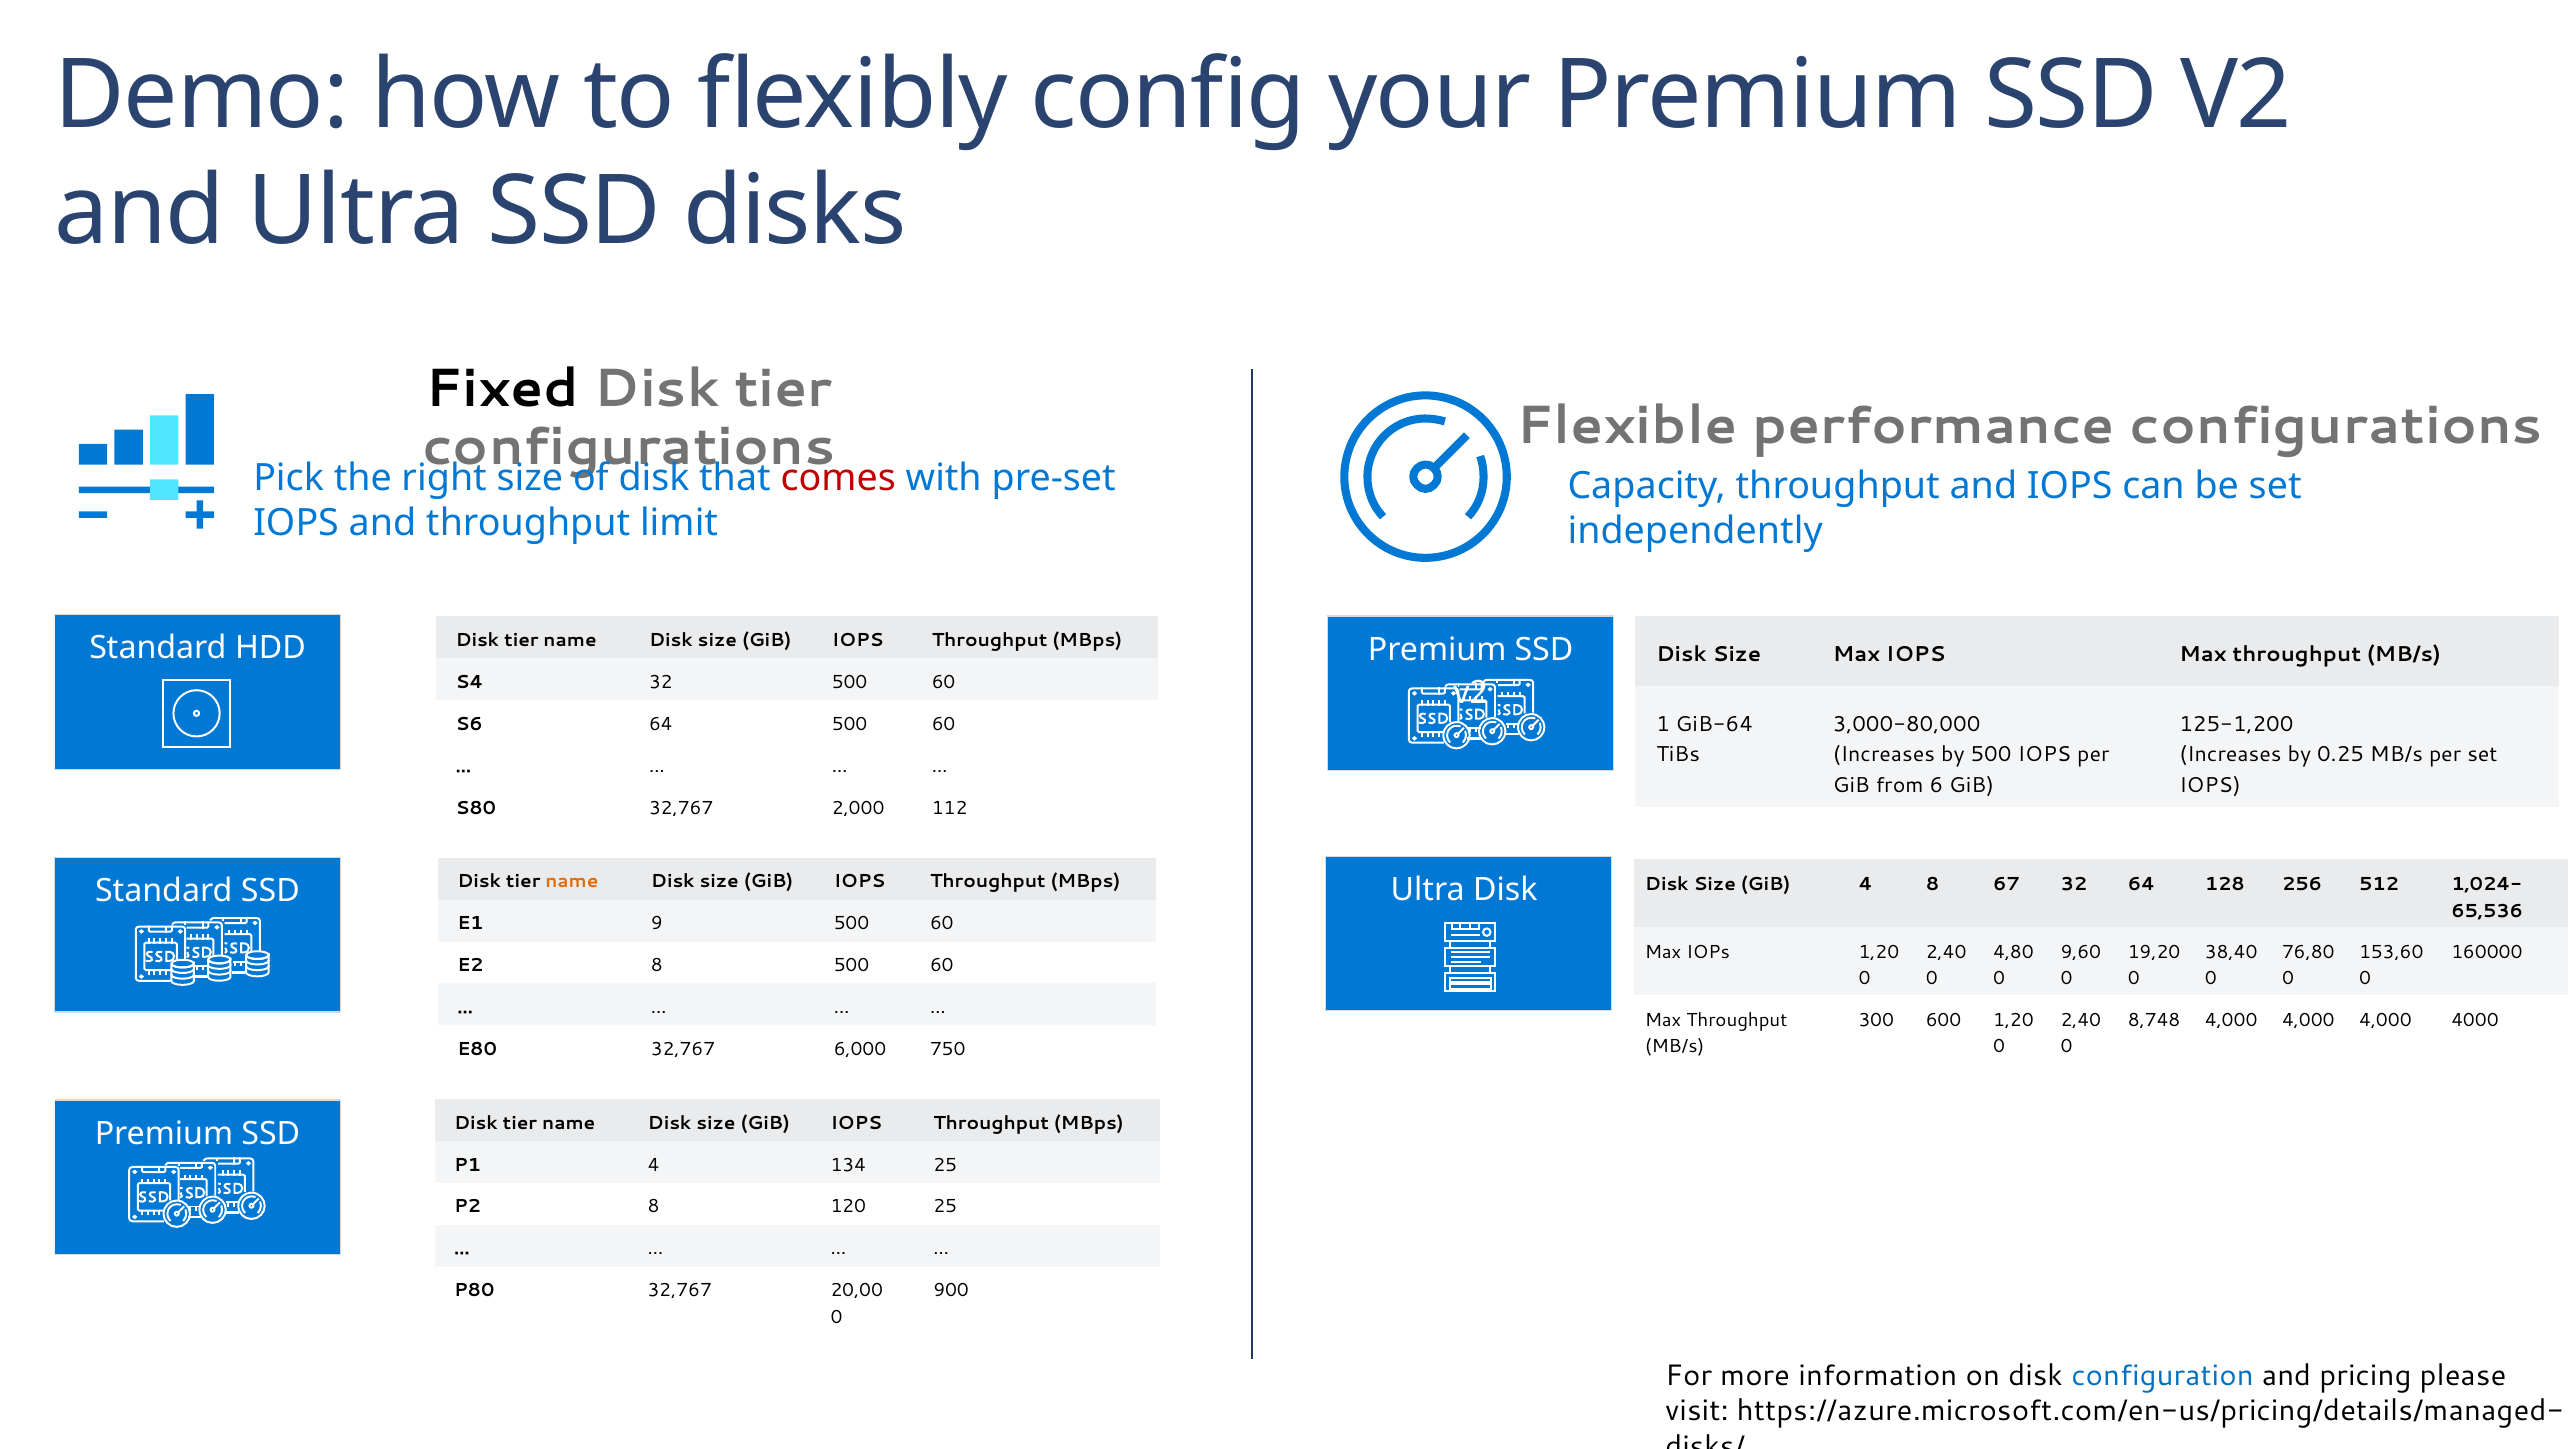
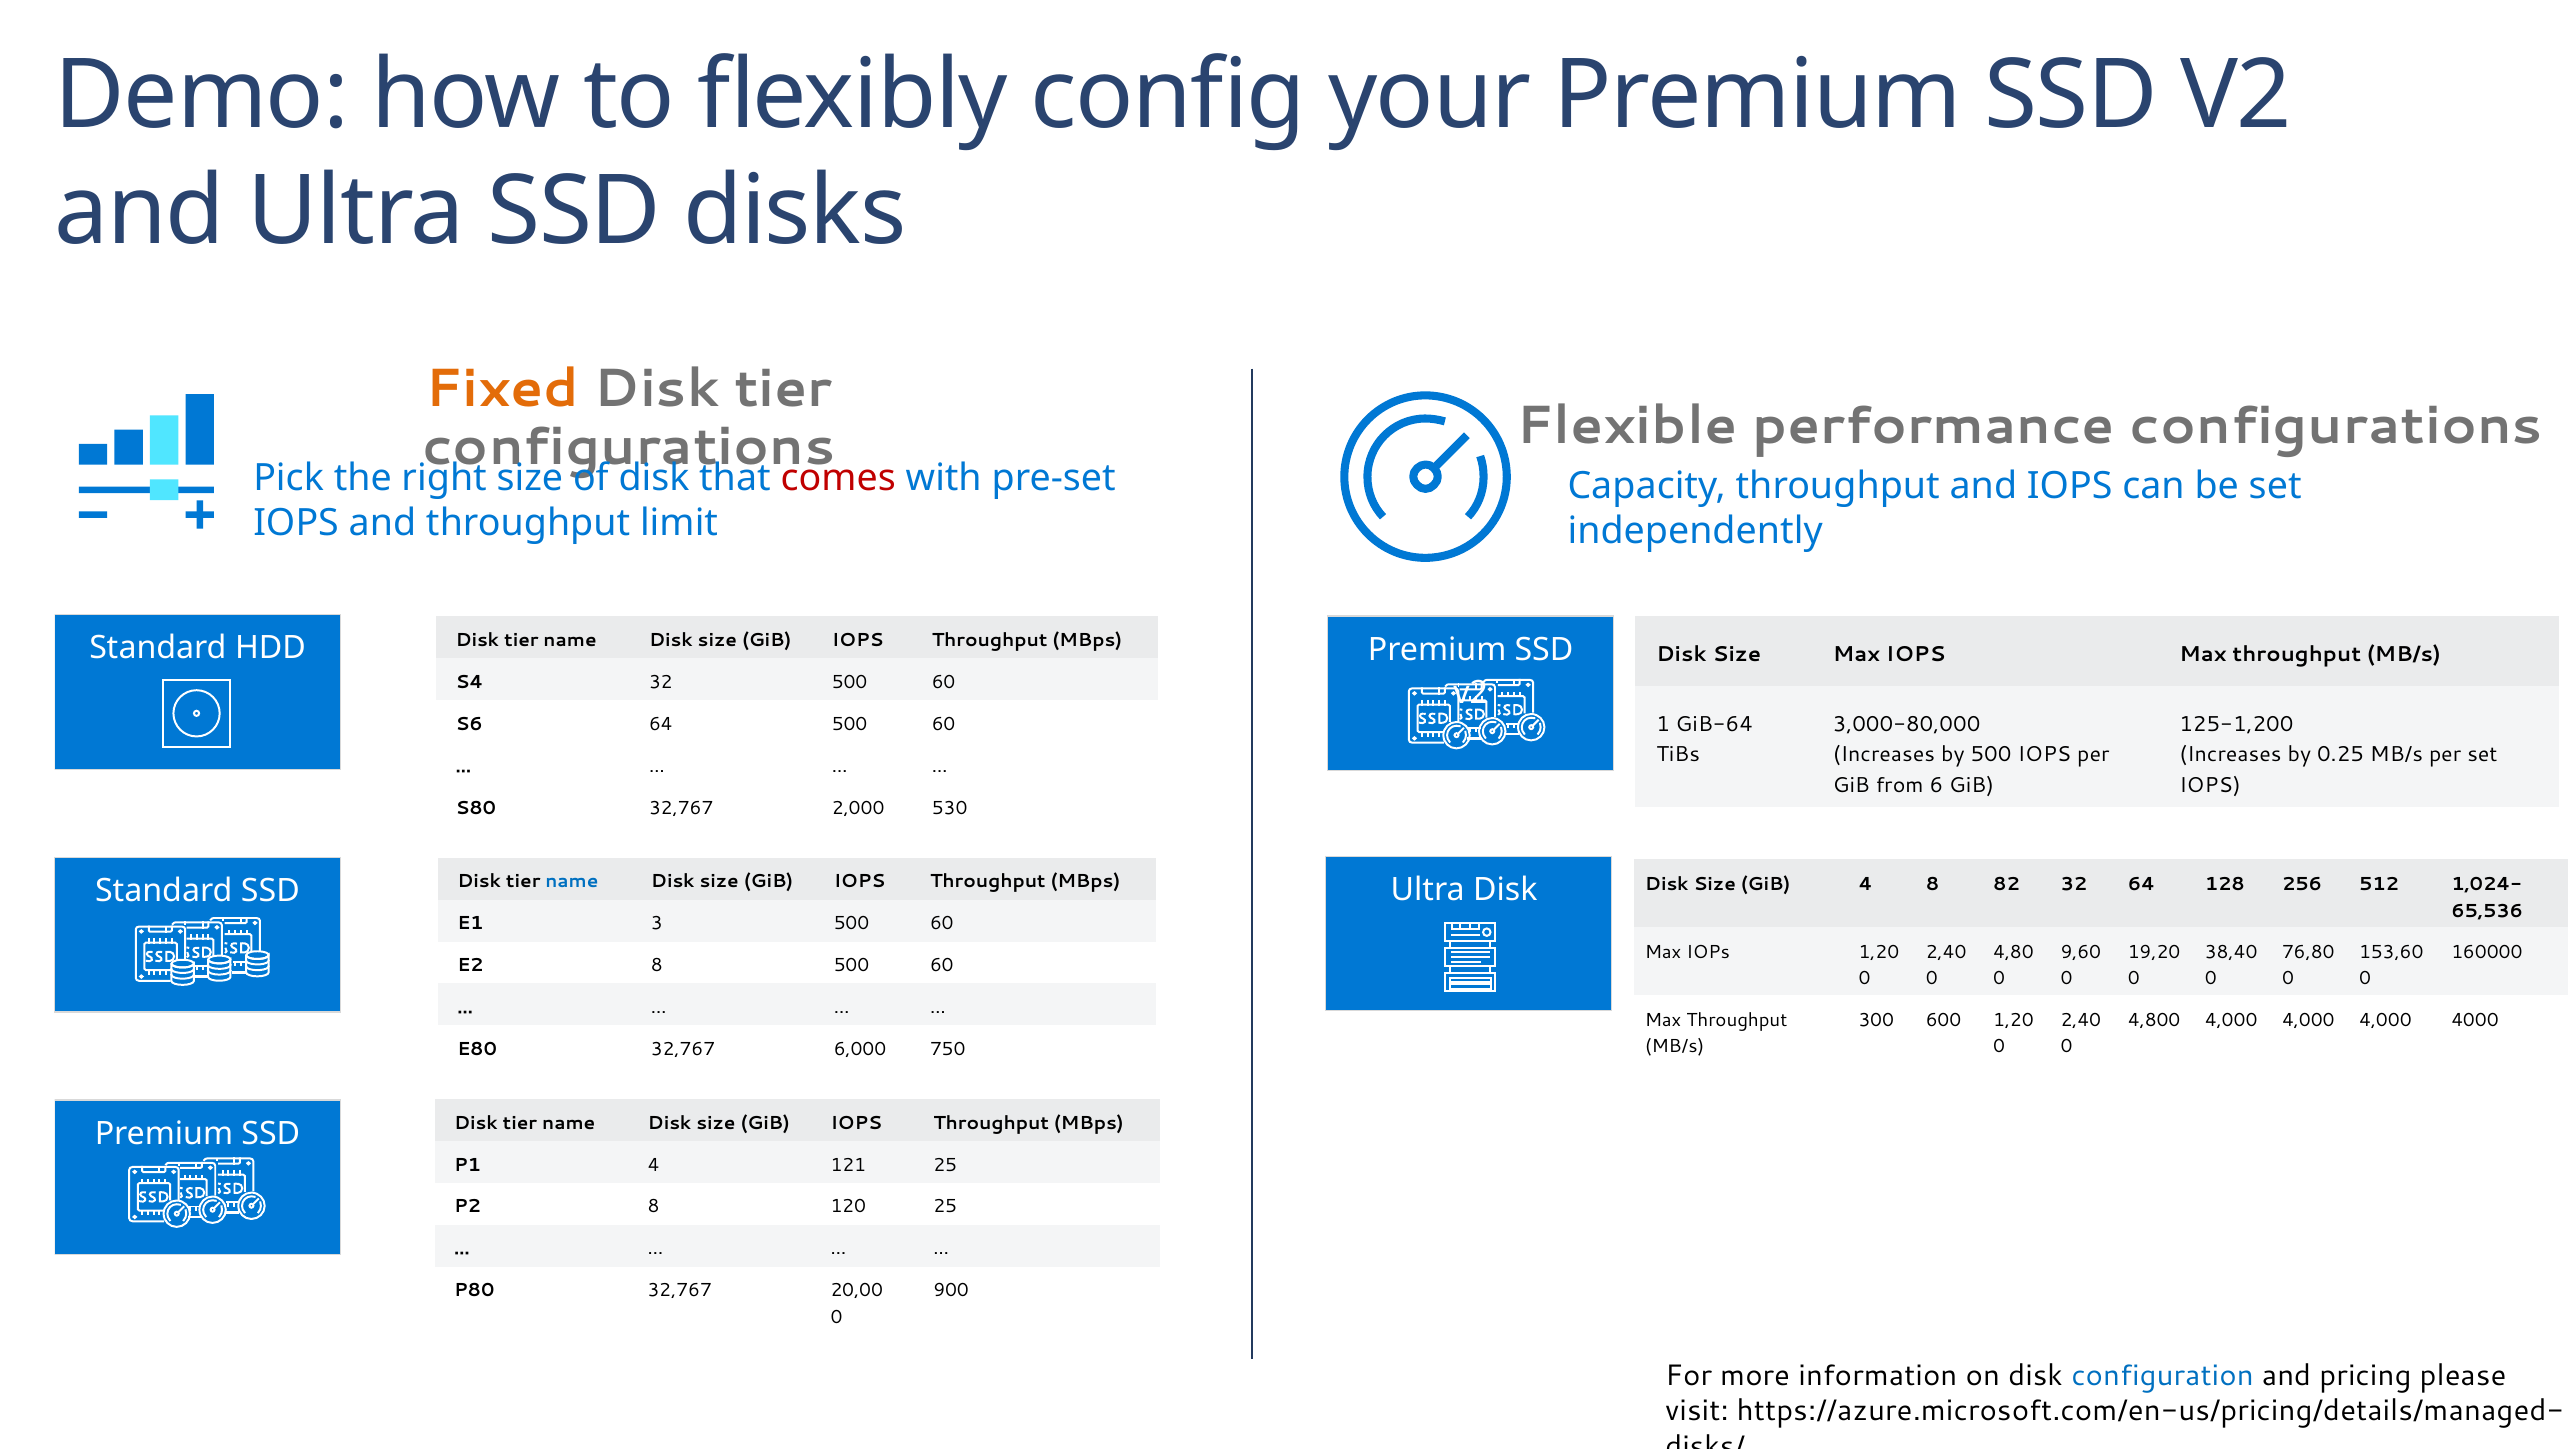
Fixed colour: black -> orange
112: 112 -> 530
name at (572, 882) colour: orange -> blue
67: 67 -> 82
9: 9 -> 3
8,748: 8,748 -> 4,800
134: 134 -> 121
